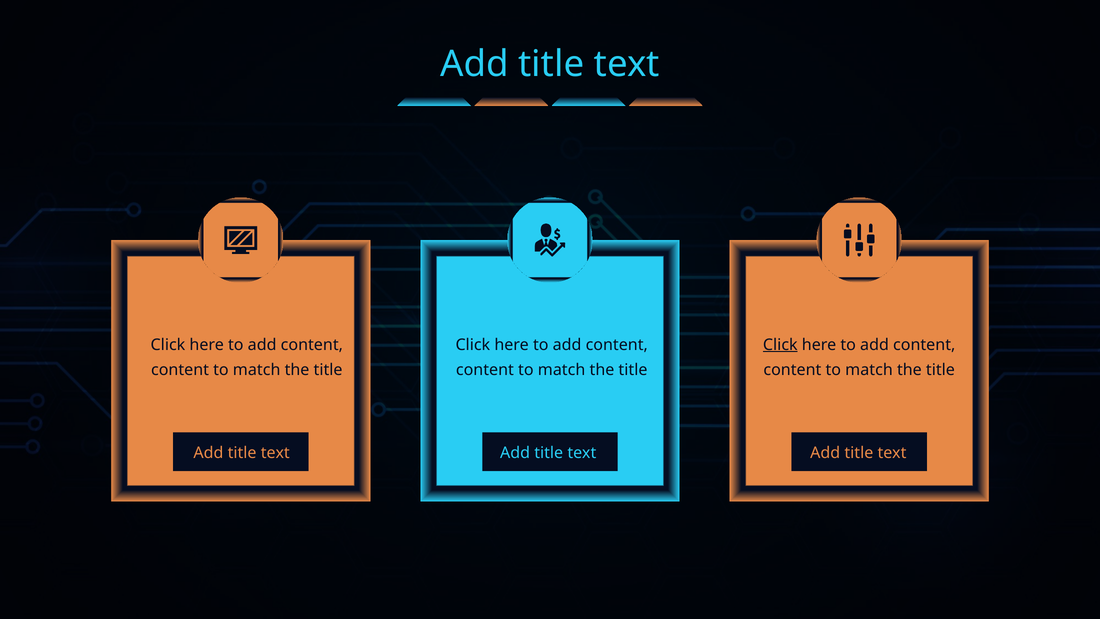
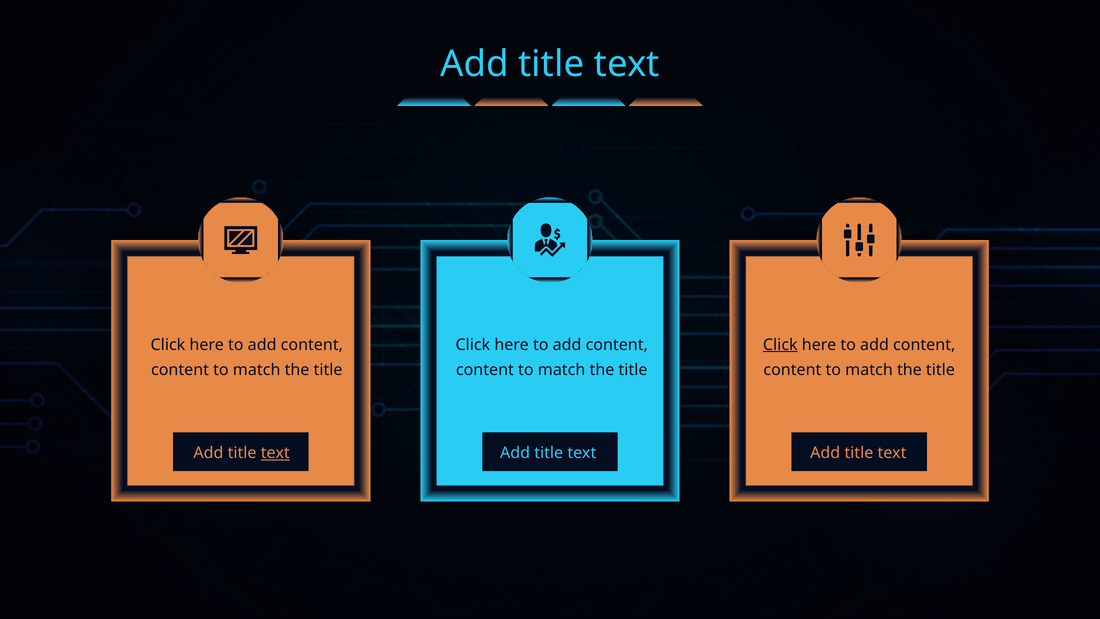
text at (275, 453) underline: none -> present
